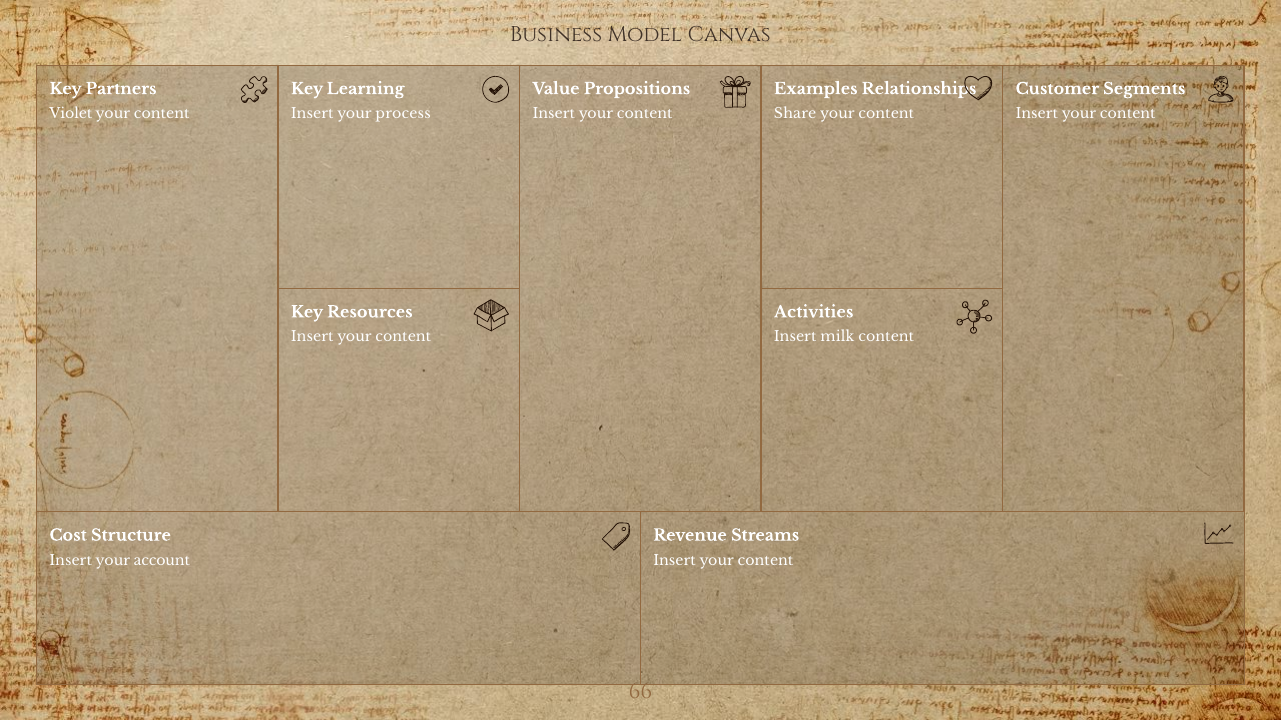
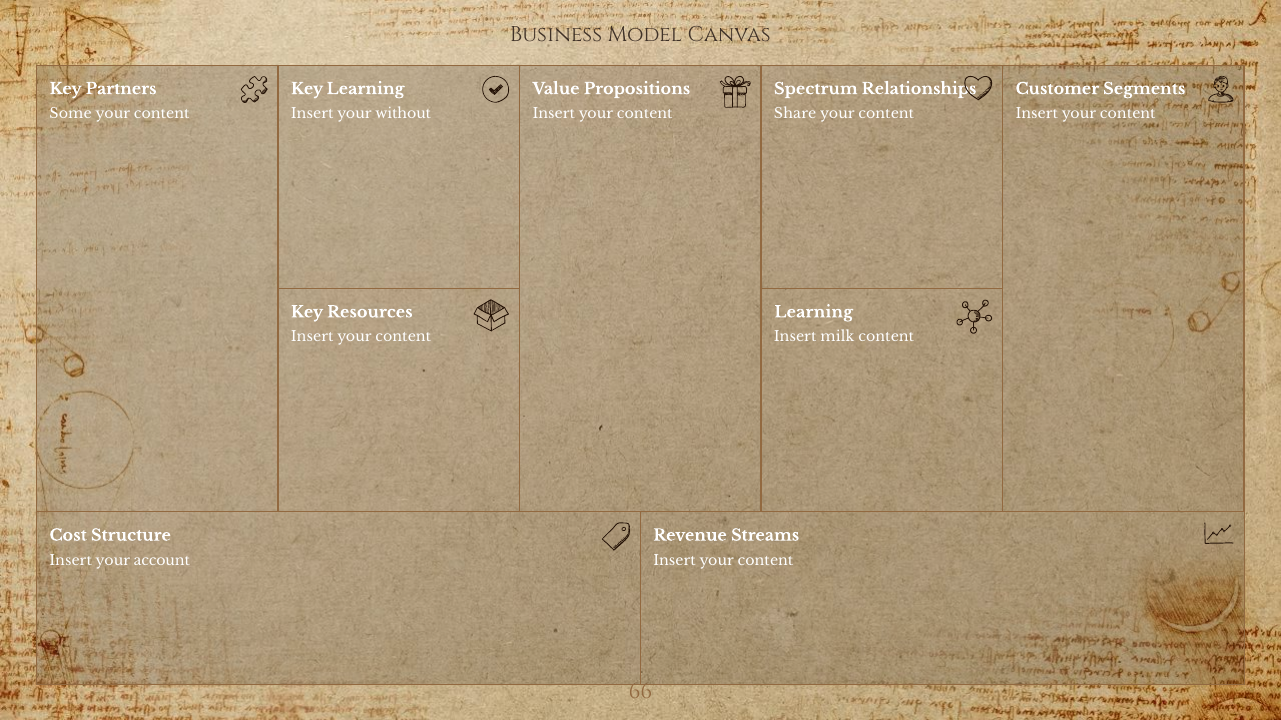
Examples: Examples -> Spectrum
Violet: Violet -> Some
process: process -> without
Activities at (814, 312): Activities -> Learning
